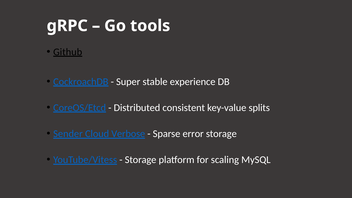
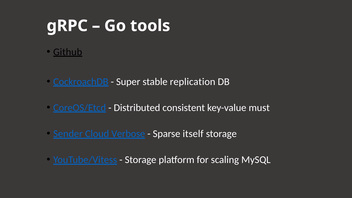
experience: experience -> replication
splits: splits -> must
error: error -> itself
